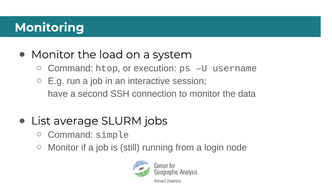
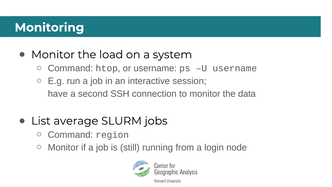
or execution: execution -> username
simple: simple -> region
